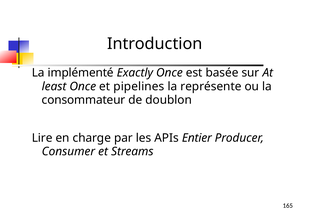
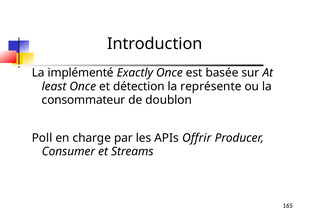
pipelines: pipelines -> détection
Lire: Lire -> Poll
Entier: Entier -> Offrir
